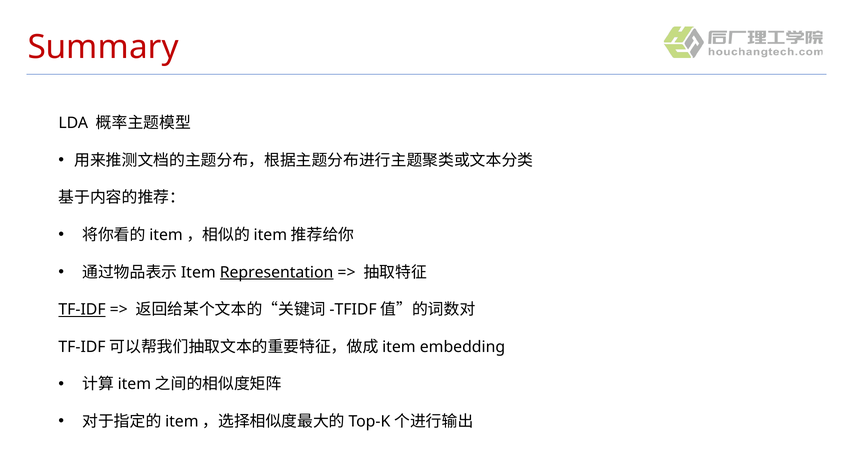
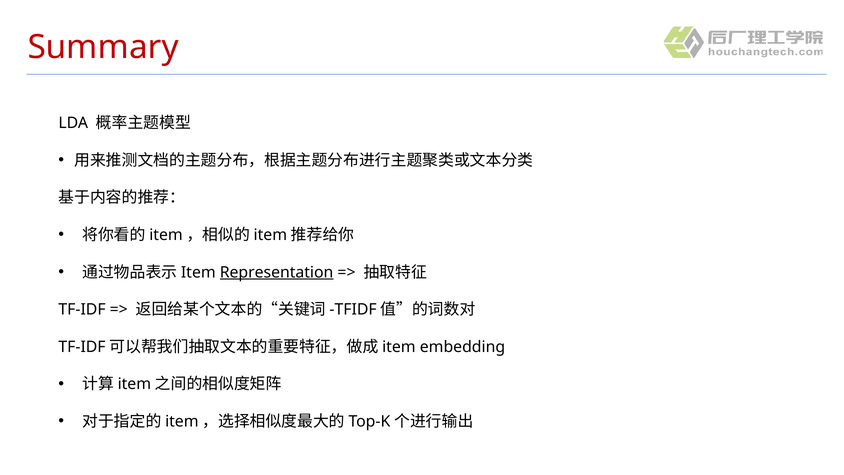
TF-IDF underline: present -> none
